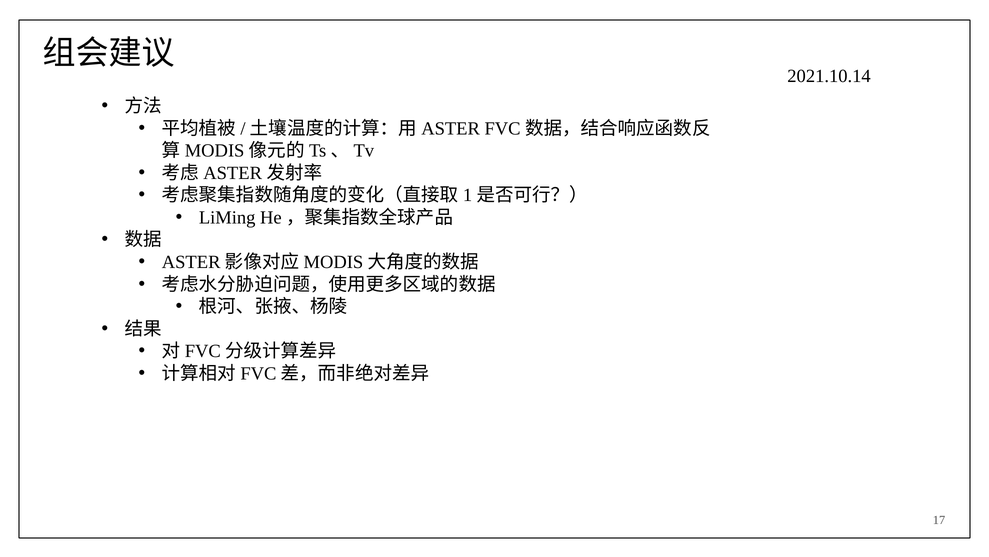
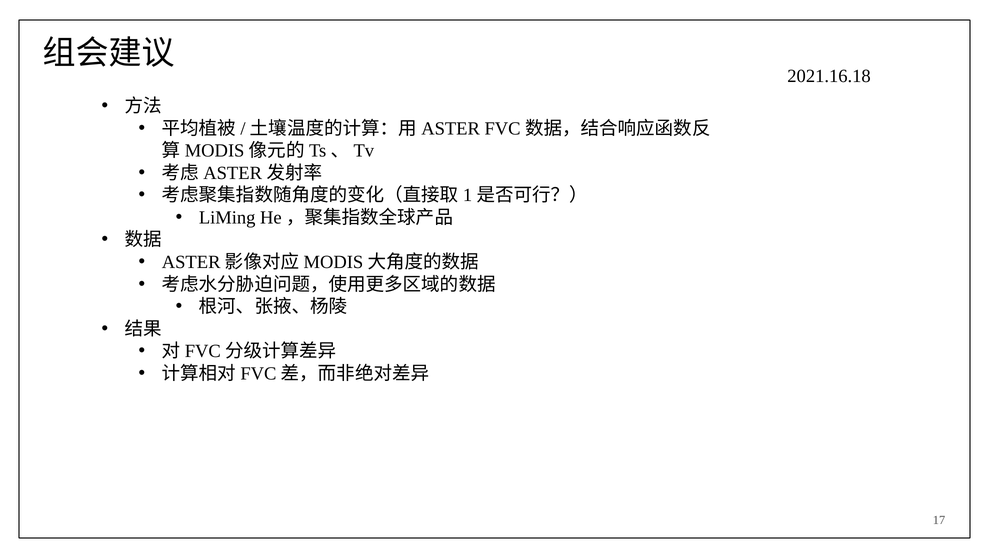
2021.10.14: 2021.10.14 -> 2021.16.18
